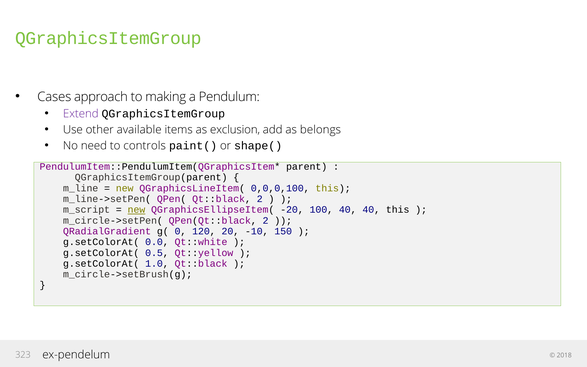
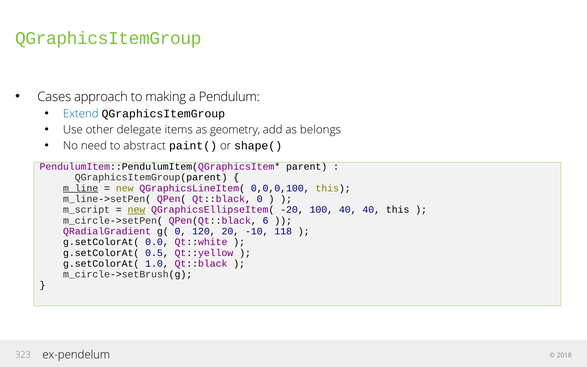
Extend colour: purple -> blue
available: available -> delegate
exclusion: exclusion -> geometry
controls: controls -> abstract
m_line underline: none -> present
Qt::black 2: 2 -> 0
QPen(Qt::black 2: 2 -> 6
150: 150 -> 118
